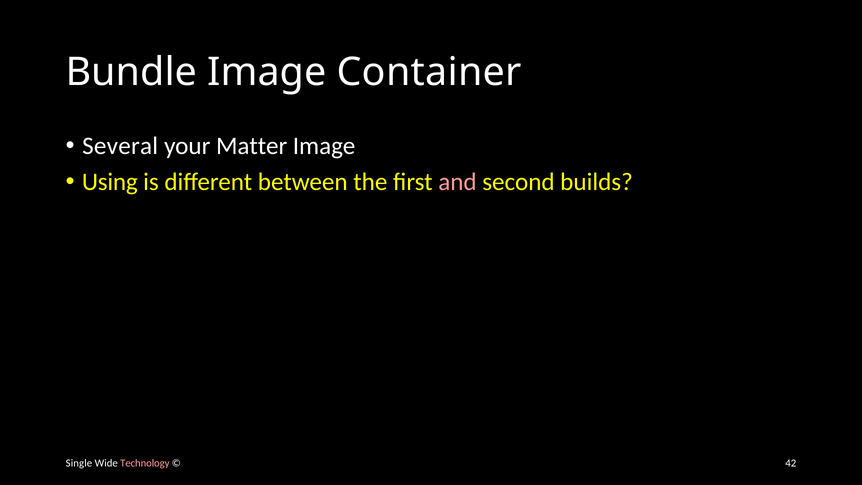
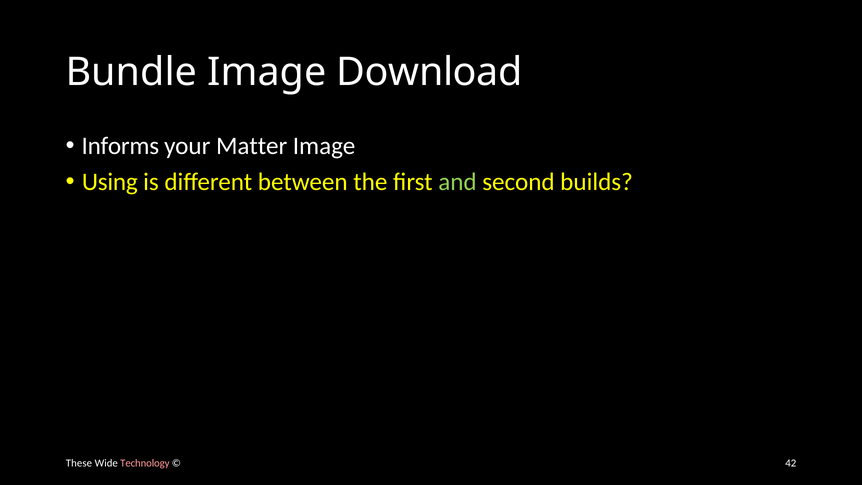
Container: Container -> Download
Several: Several -> Informs
and colour: pink -> light green
Single: Single -> These
